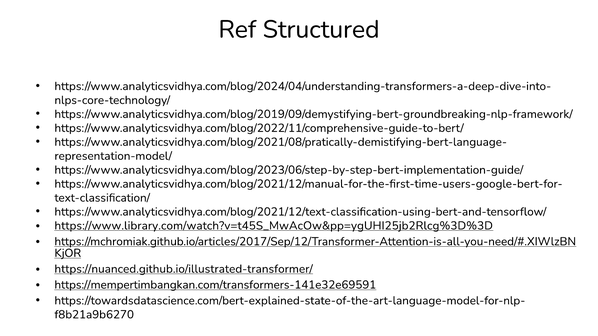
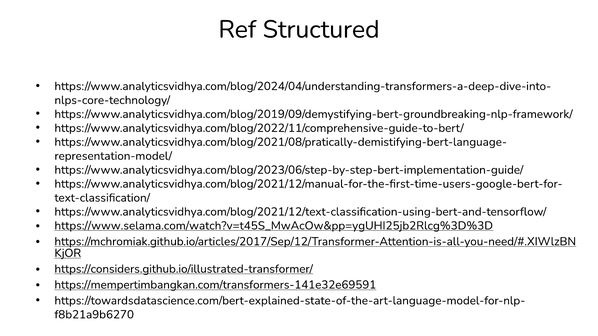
https://www.library.com/watch?v=t45S_MwAcOw&pp=ygUHI25jb2Rlcg%3D%3D: https://www.library.com/watch?v=t45S_MwAcOw&pp=ygUHI25jb2Rlcg%3D%3D -> https://www.selama.com/watch?v=t45S_MwAcOw&pp=ygUHI25jb2Rlcg%3D%3D
https://nuanced.github.io/illustrated-transformer/: https://nuanced.github.io/illustrated-transformer/ -> https://considers.github.io/illustrated-transformer/
